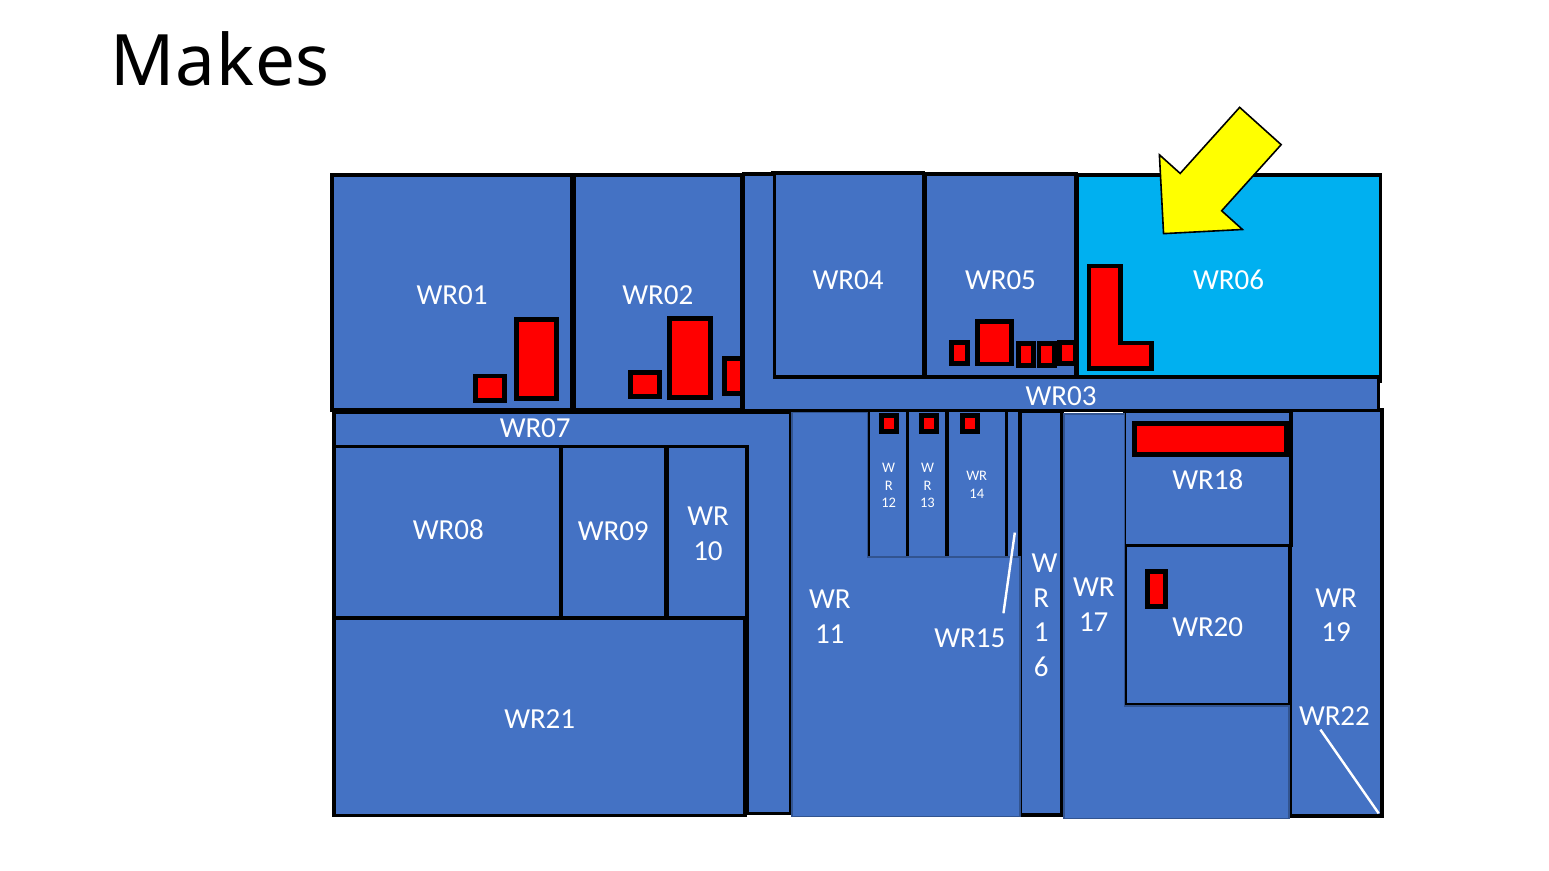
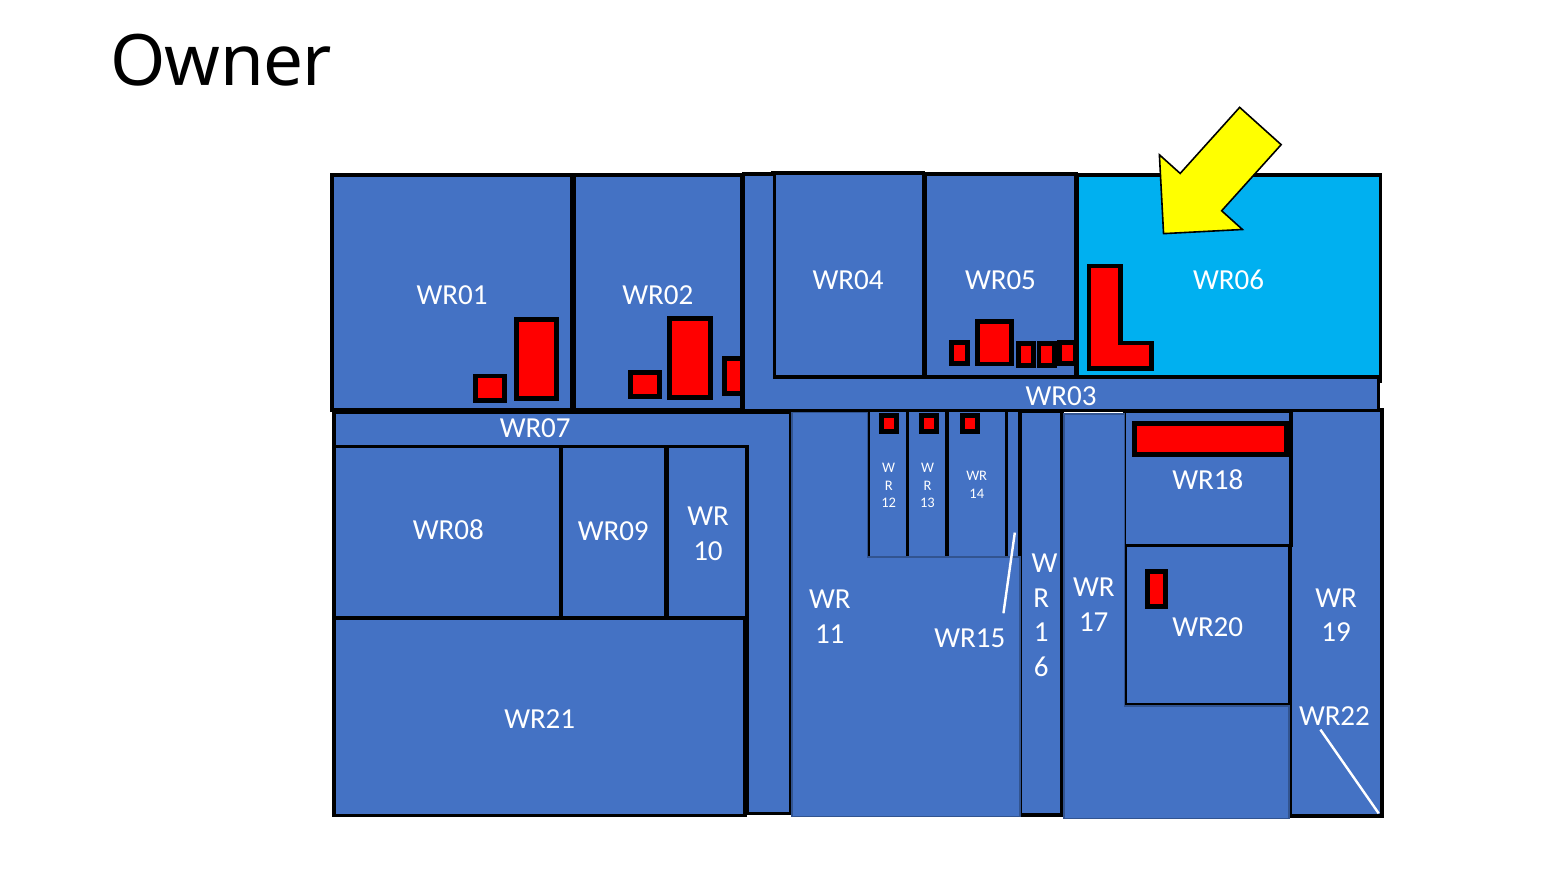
Makes: Makes -> Owner
